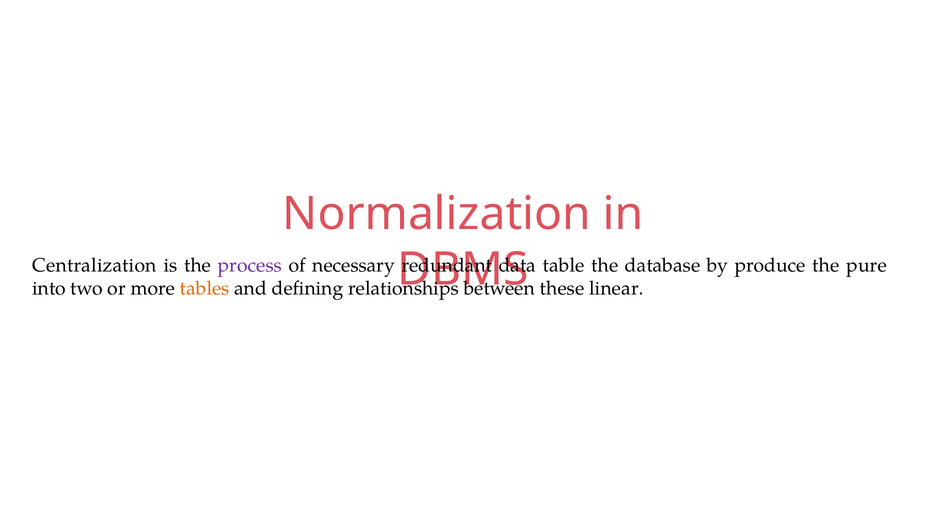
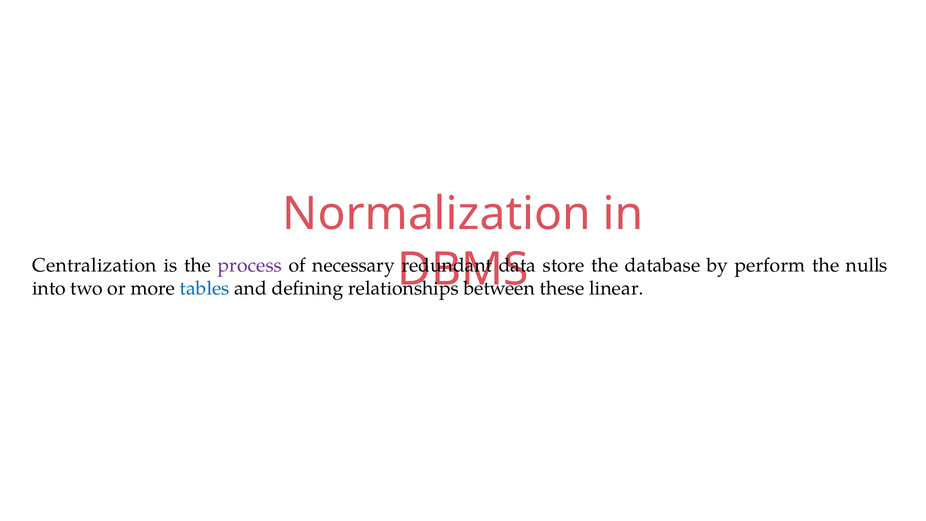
table: table -> store
produce: produce -> perform
pure: pure -> nulls
tables colour: orange -> blue
